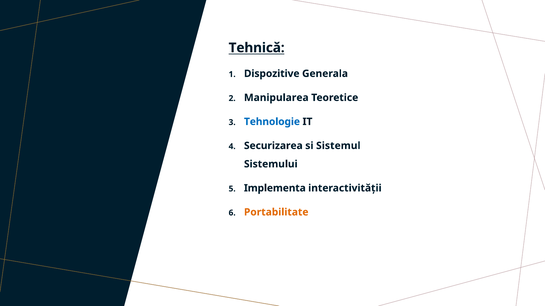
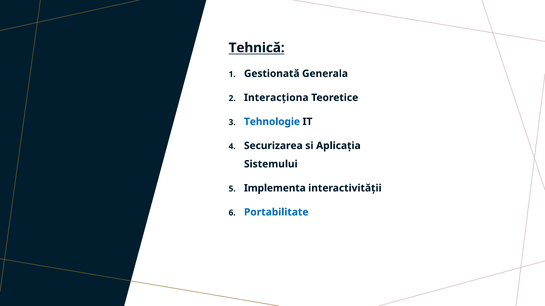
Dispozitive: Dispozitive -> Gestionată
Manipularea: Manipularea -> Interacționa
Sistemul: Sistemul -> Aplicația
Portabilitate colour: orange -> blue
